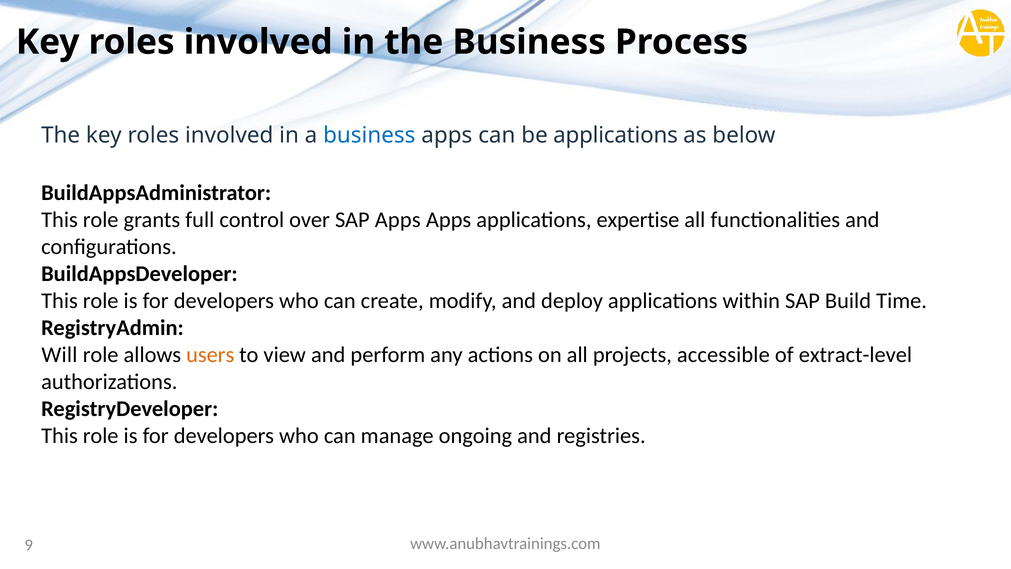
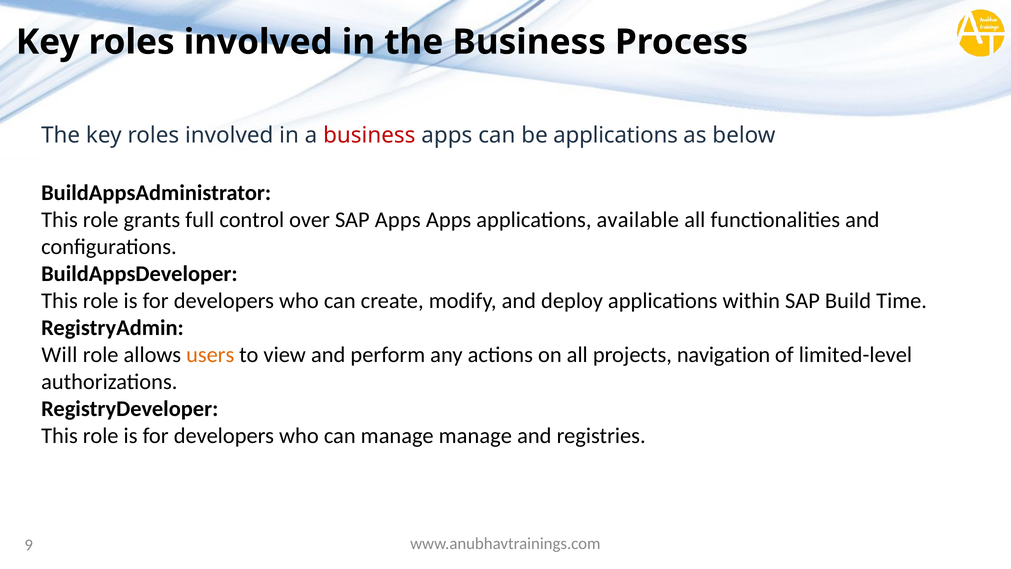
business at (369, 135) colour: blue -> red
expertise: expertise -> available
accessible: accessible -> navigation
extract-level: extract-level -> limited-level
manage ongoing: ongoing -> manage
